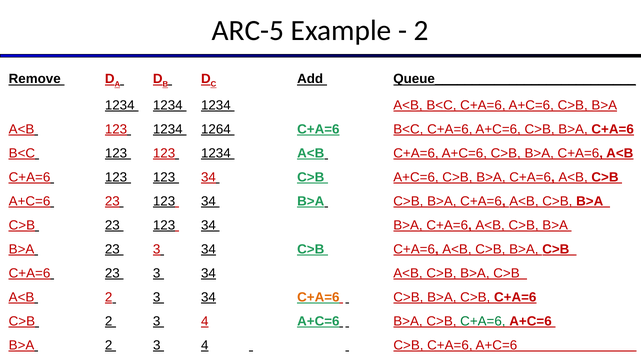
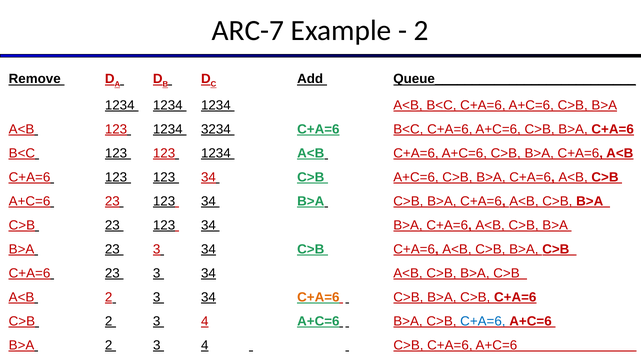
ARC-5: ARC-5 -> ARC-7
1264: 1264 -> 3234
C+A=6 at (483, 322) colour: green -> blue
